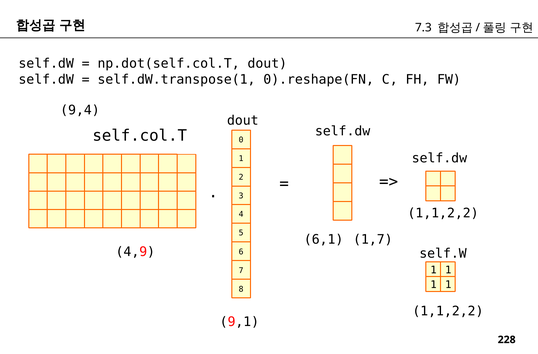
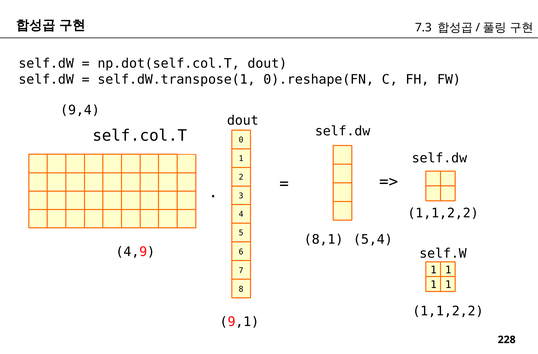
6,1: 6,1 -> 8,1
1,7: 1,7 -> 5,4
